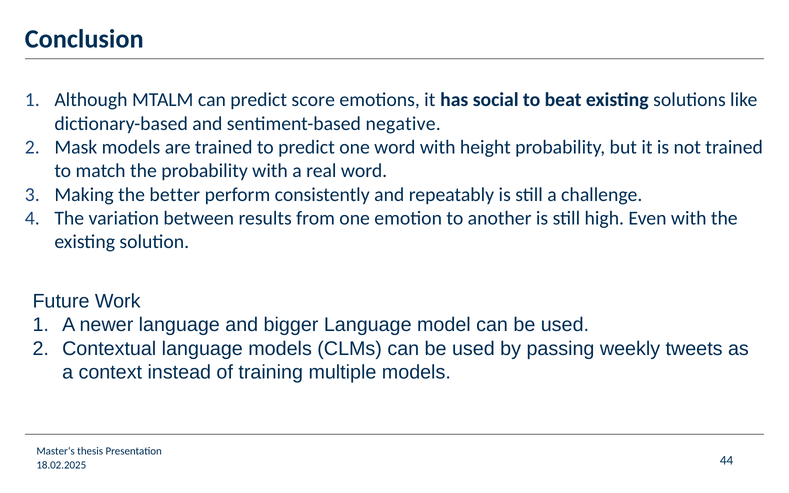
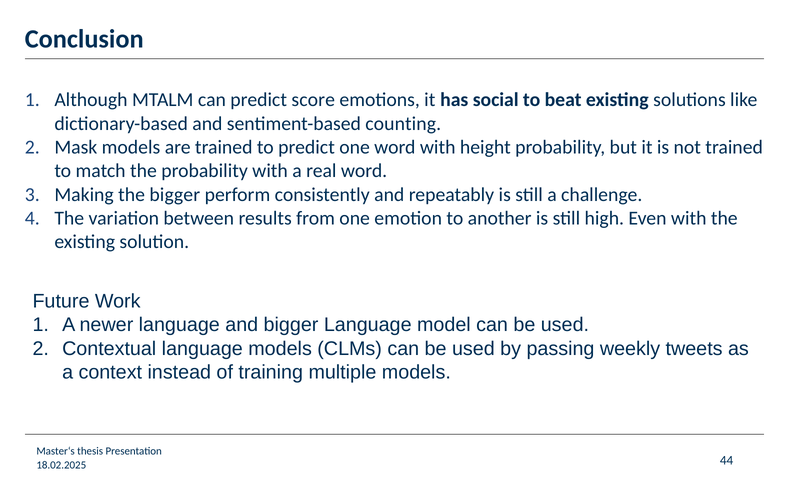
negative: negative -> counting
the better: better -> bigger
